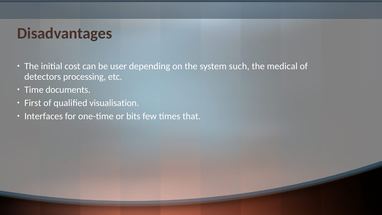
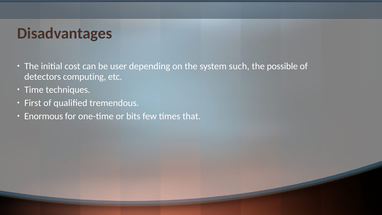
medical: medical -> possible
processing: processing -> computing
documents: documents -> techniques
visualisation: visualisation -> tremendous
Interfaces: Interfaces -> Enormous
